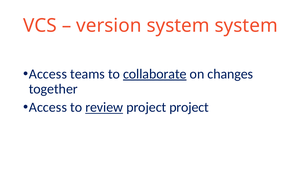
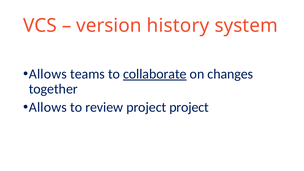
version system: system -> history
Access at (48, 74): Access -> Allows
Access at (48, 107): Access -> Allows
review underline: present -> none
